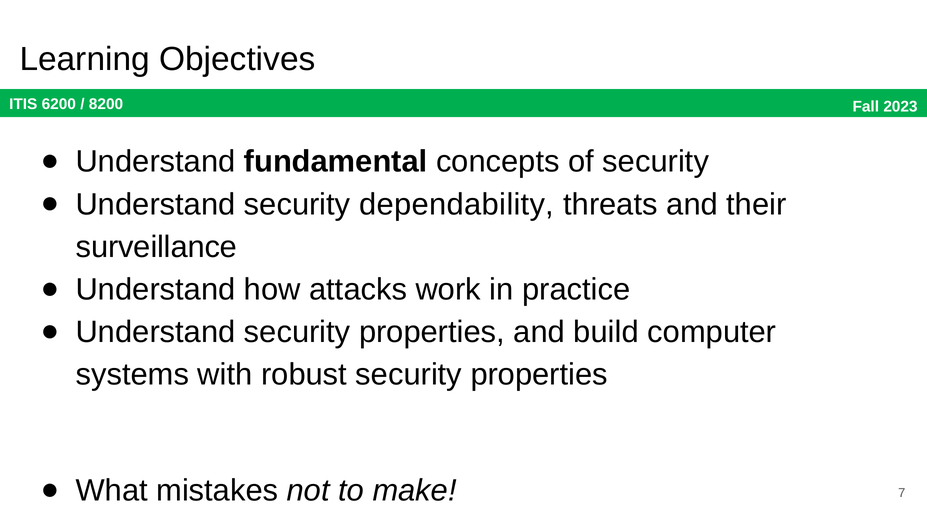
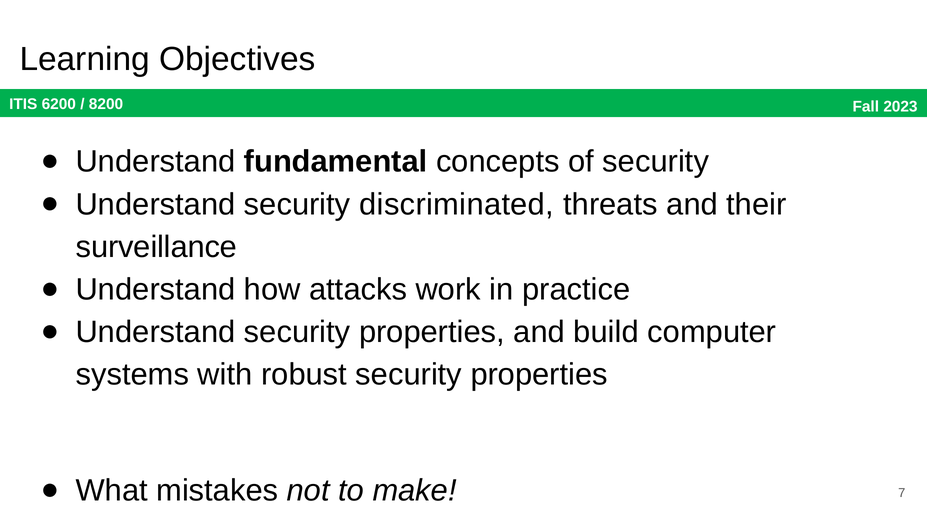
dependability: dependability -> discriminated
